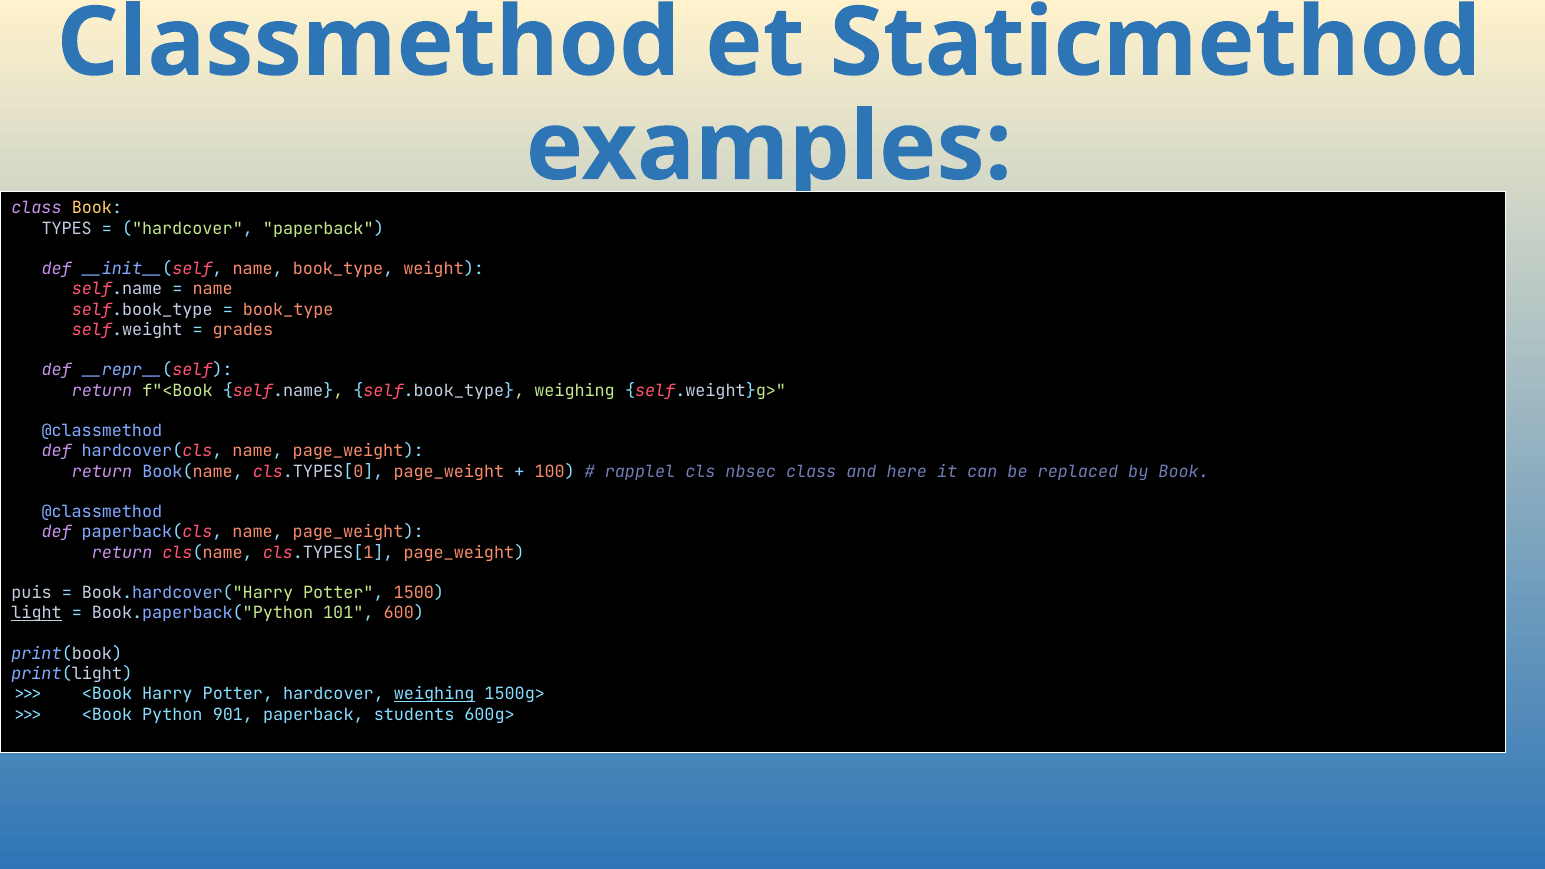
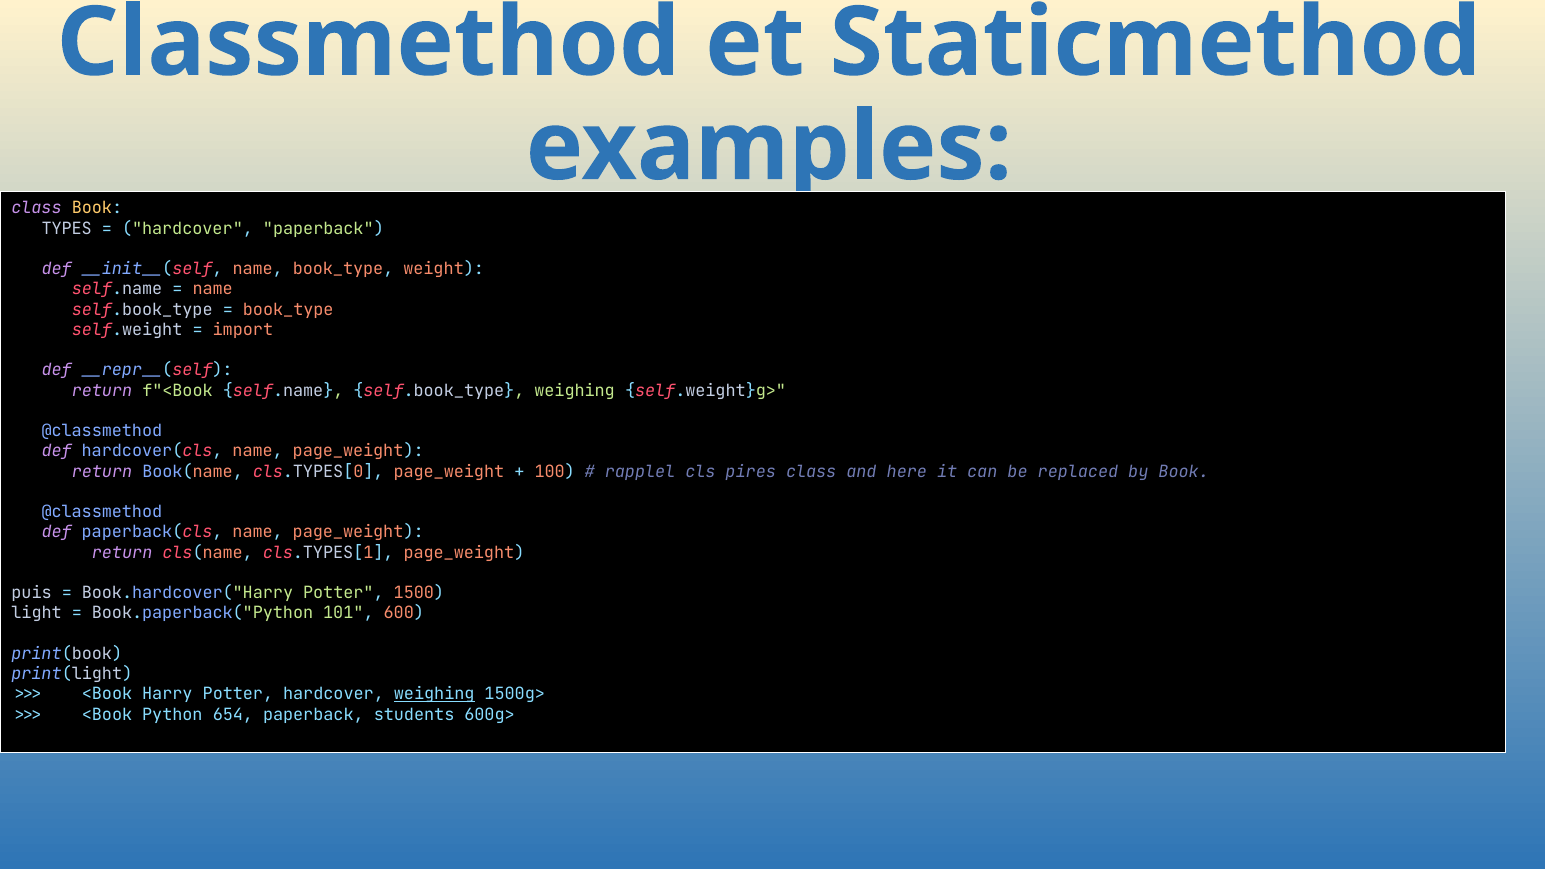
grades: grades -> import
nbsec: nbsec -> pires
light underline: present -> none
901: 901 -> 654
